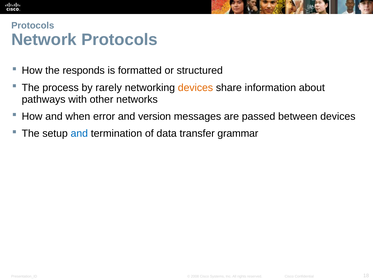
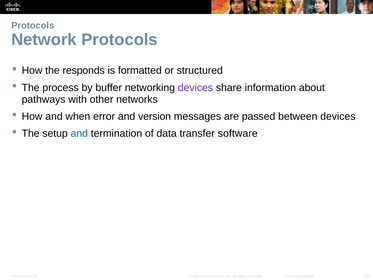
rarely: rarely -> buffer
devices at (195, 88) colour: orange -> purple
grammar: grammar -> software
